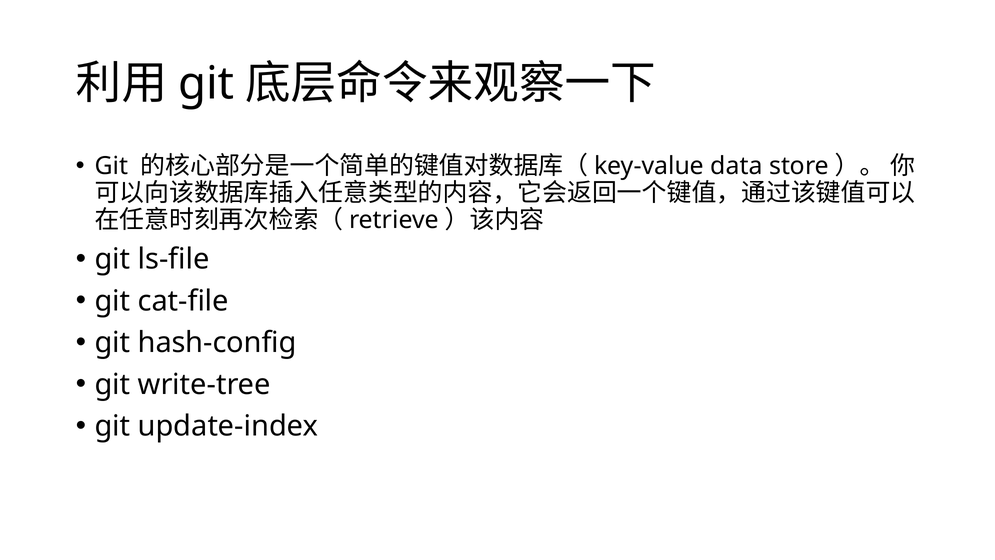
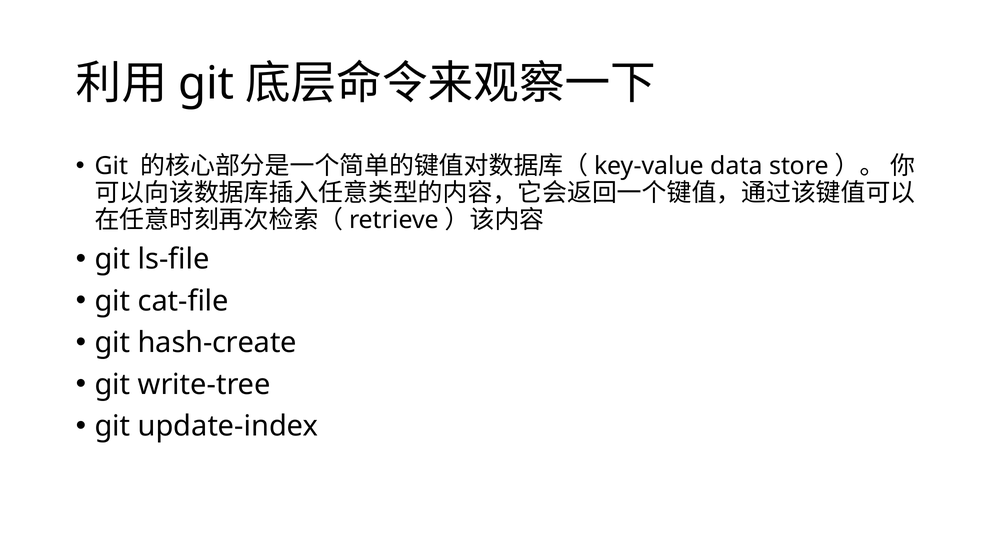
hash-config: hash-config -> hash-create
